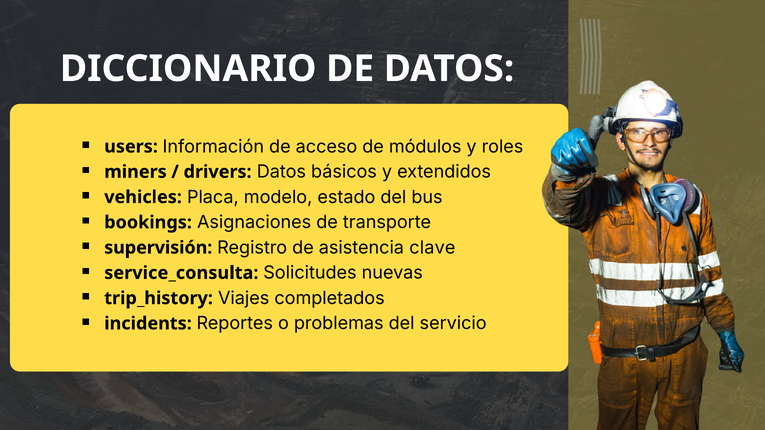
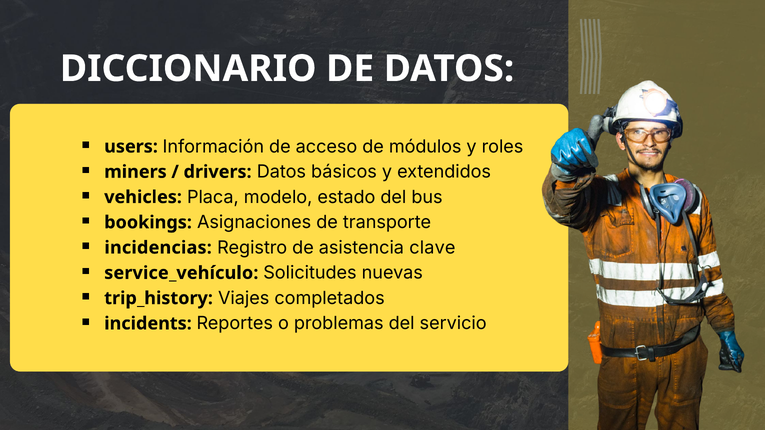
supervisión: supervisión -> incidencias
service_consulta: service_consulta -> service_vehículo
